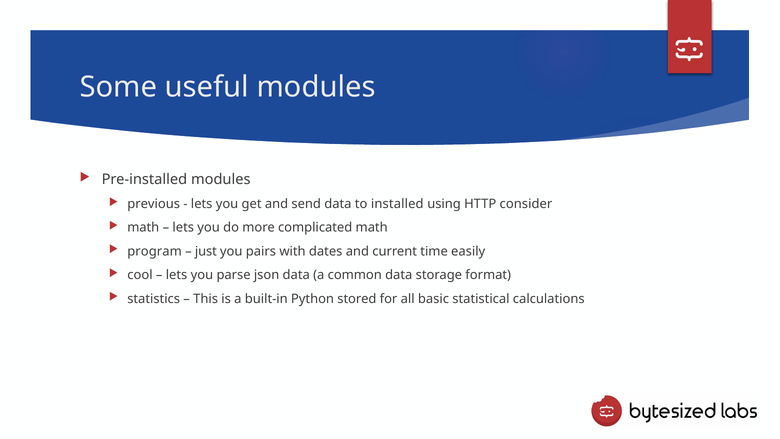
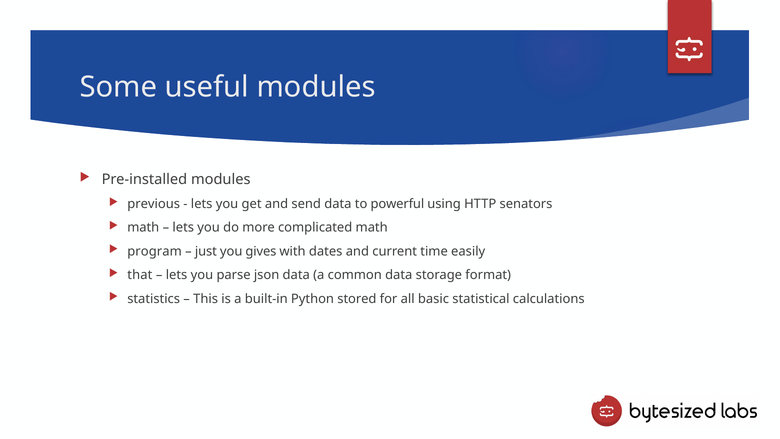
installed: installed -> powerful
consider: consider -> senators
pairs: pairs -> gives
cool: cool -> that
